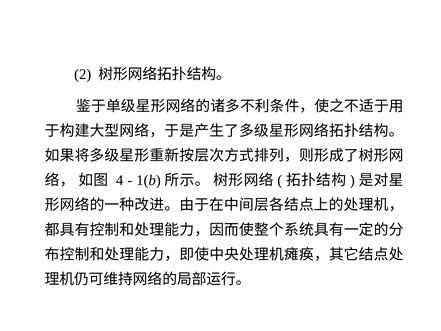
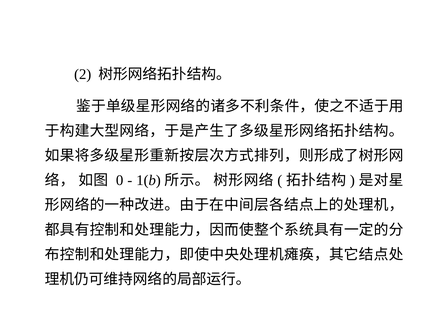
4: 4 -> 0
